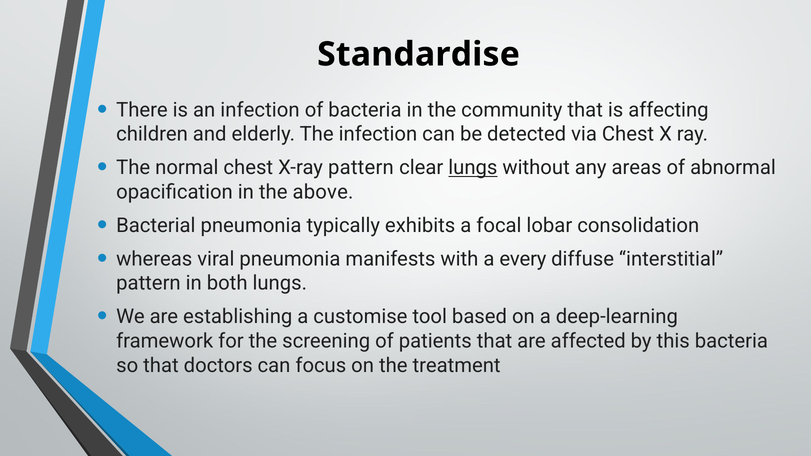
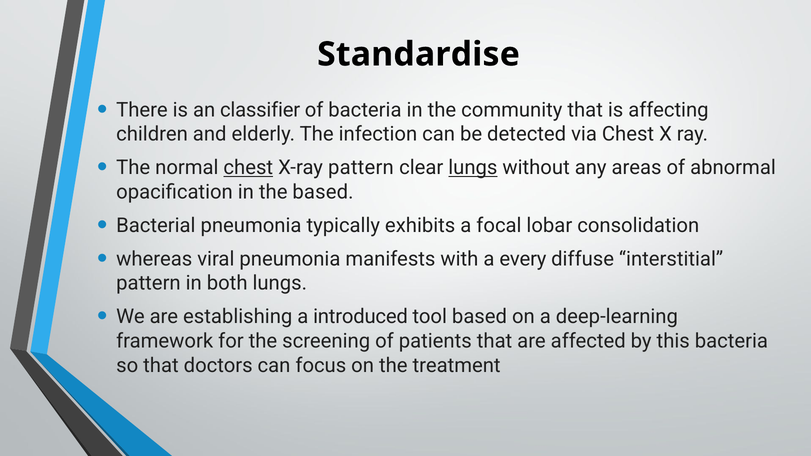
an infection: infection -> classifier
chest at (248, 168) underline: none -> present
the above: above -> based
customise: customise -> introduced
